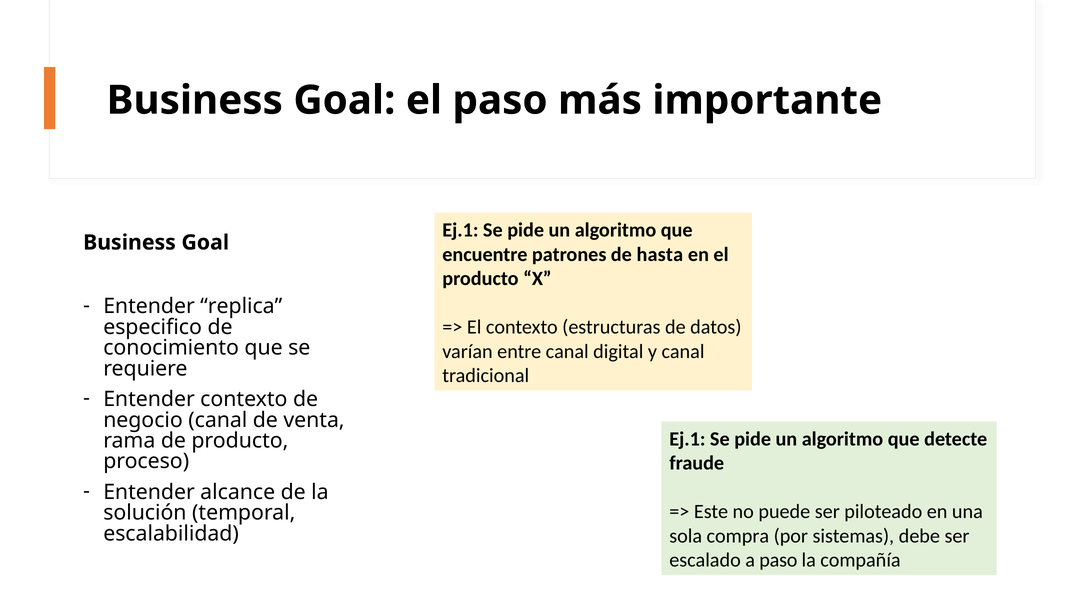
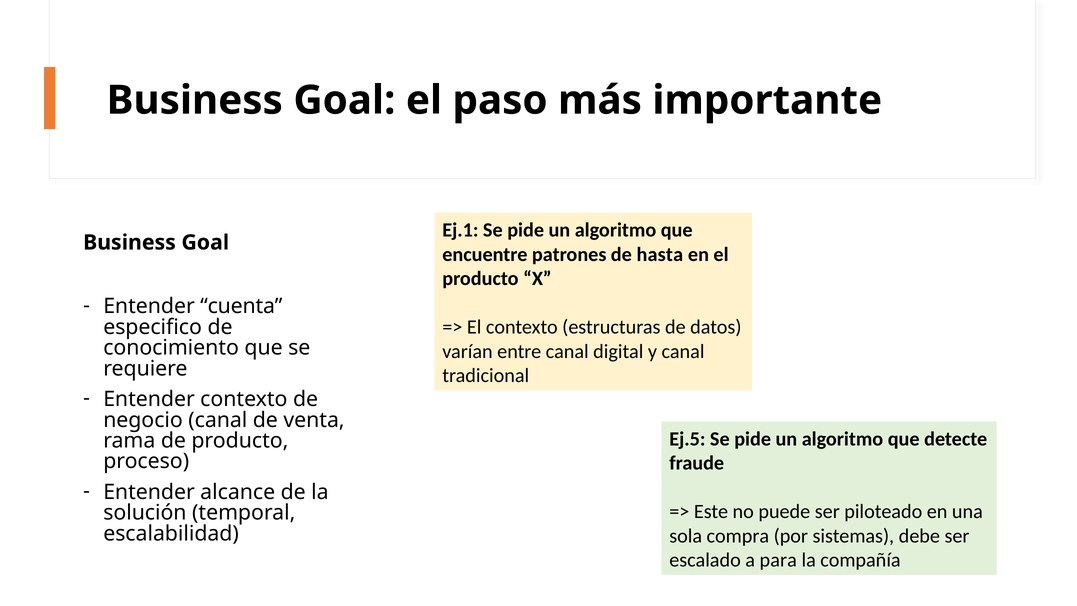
replica: replica -> cuenta
Ej.1 at (687, 439): Ej.1 -> Ej.5
a paso: paso -> para
